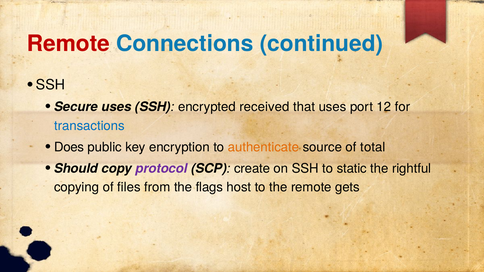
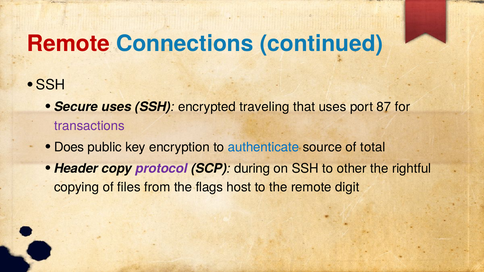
received: received -> traveling
12: 12 -> 87
transactions colour: blue -> purple
authenticate colour: orange -> blue
Should: Should -> Header
create: create -> during
static: static -> other
gets: gets -> digit
